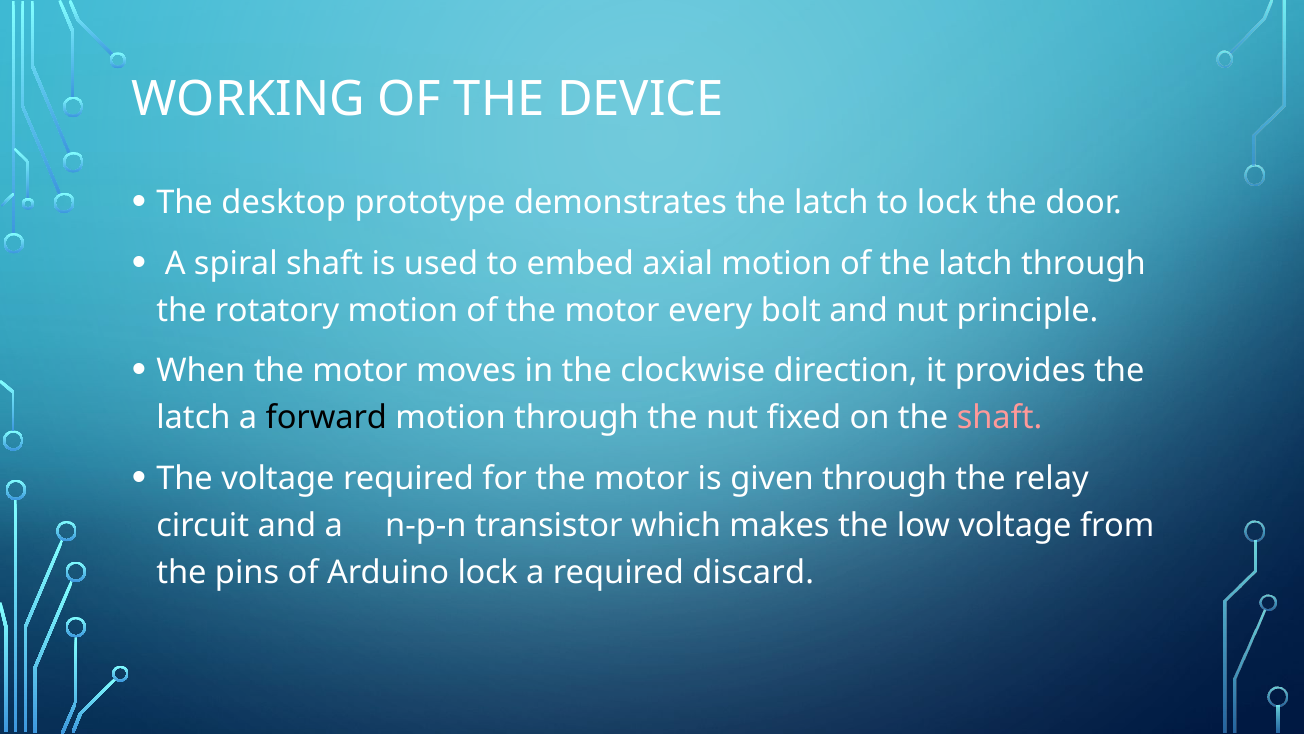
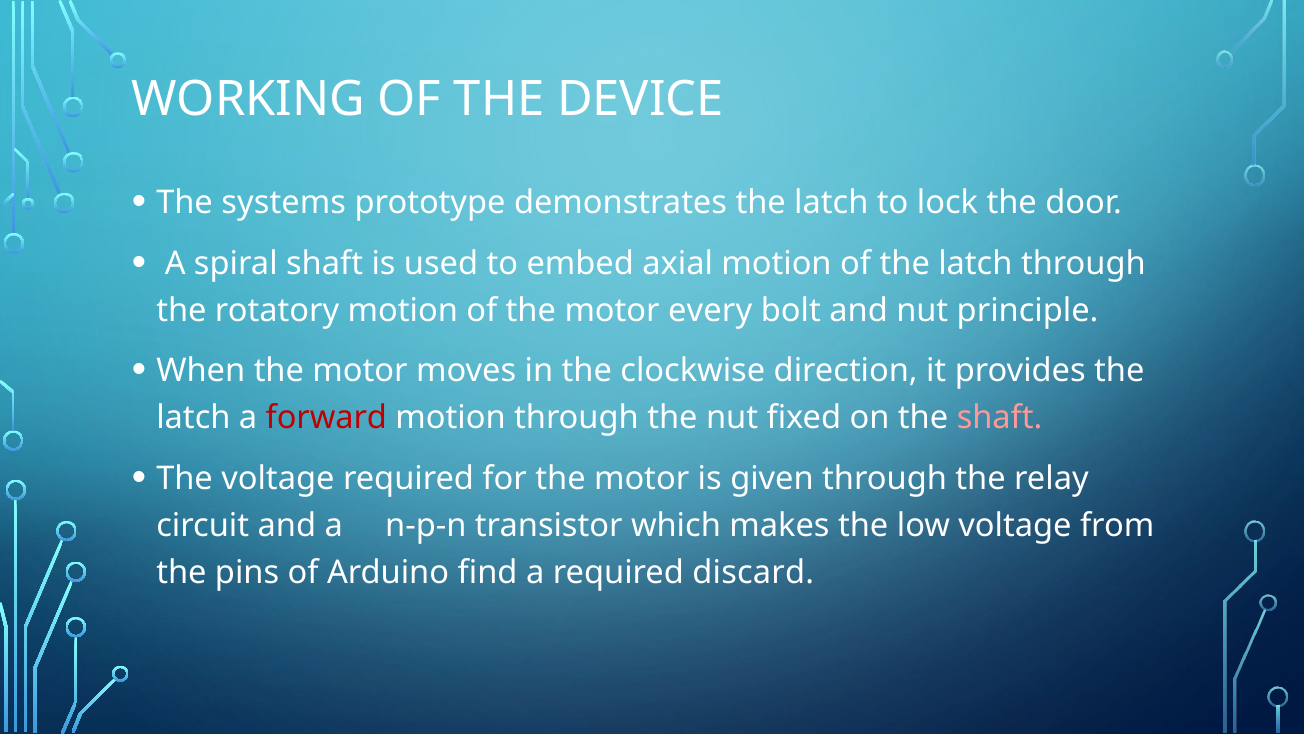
desktop: desktop -> systems
forward colour: black -> red
Arduino lock: lock -> find
